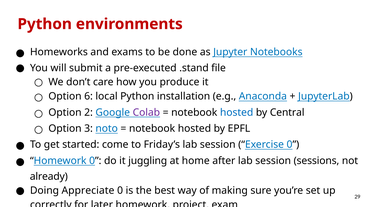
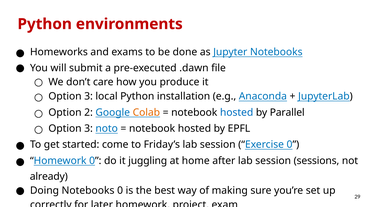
.stand: .stand -> .dawn
6 at (89, 96): 6 -> 3
Colab colour: purple -> orange
Central: Central -> Parallel
Doing Appreciate: Appreciate -> Notebooks
